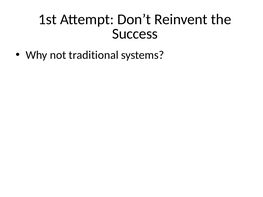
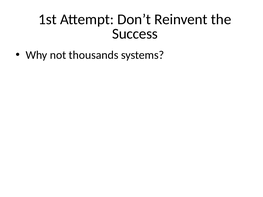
traditional: traditional -> thousands
